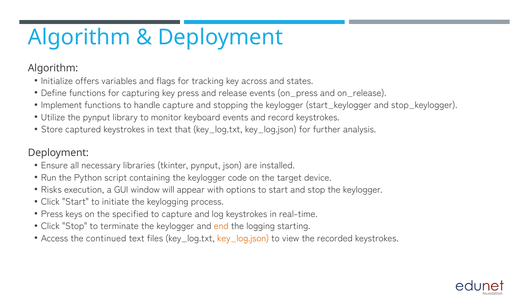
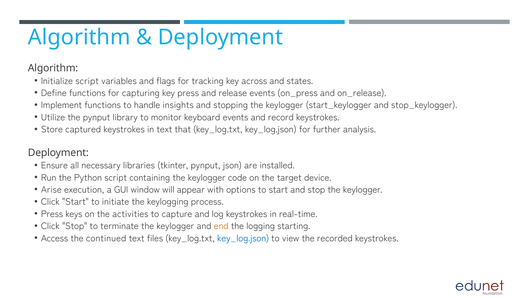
Initialize offers: offers -> script
handle capture: capture -> insights
Risks: Risks -> Arise
specified: specified -> activities
key_log.json at (243, 238) colour: orange -> blue
